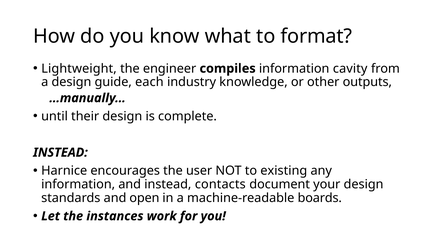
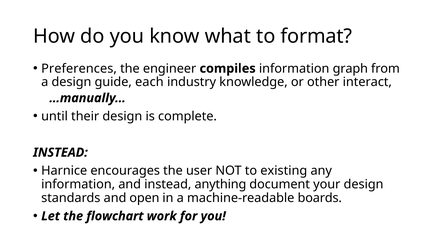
Lightweight: Lightweight -> Preferences
cavity: cavity -> graph
outputs: outputs -> interact
contacts: contacts -> anything
instances: instances -> flowchart
